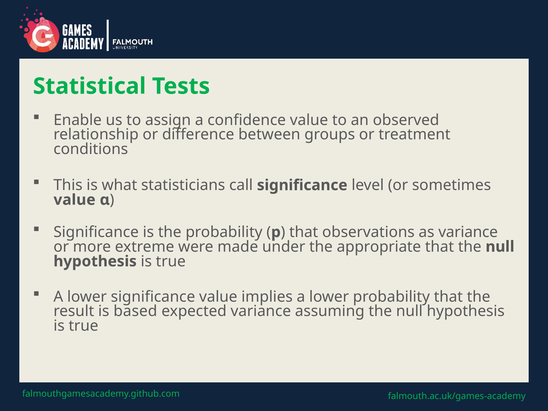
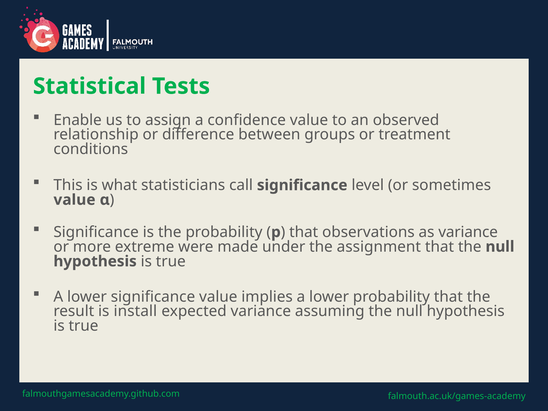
appropriate: appropriate -> assignment
based: based -> install
